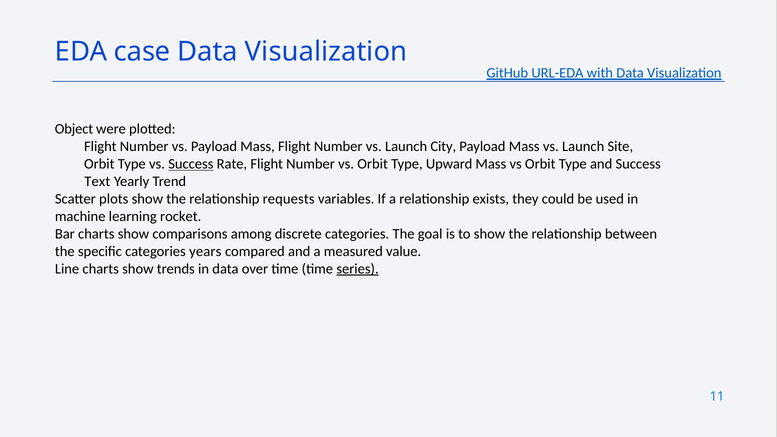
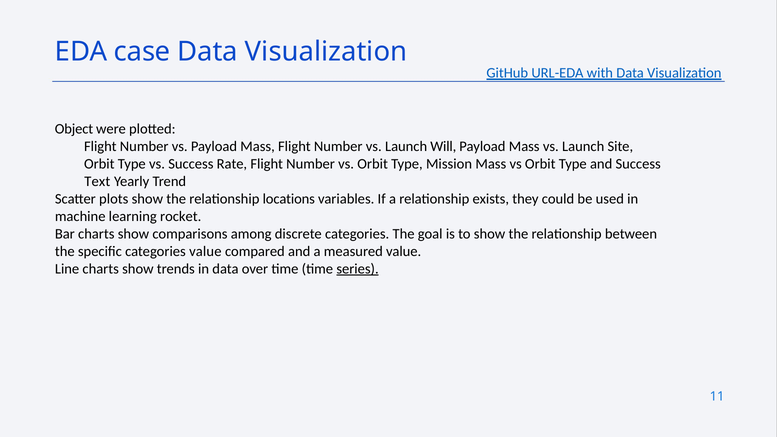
City: City -> Will
Success at (191, 164) underline: present -> none
Upward: Upward -> Mission
requests: requests -> locations
categories years: years -> value
